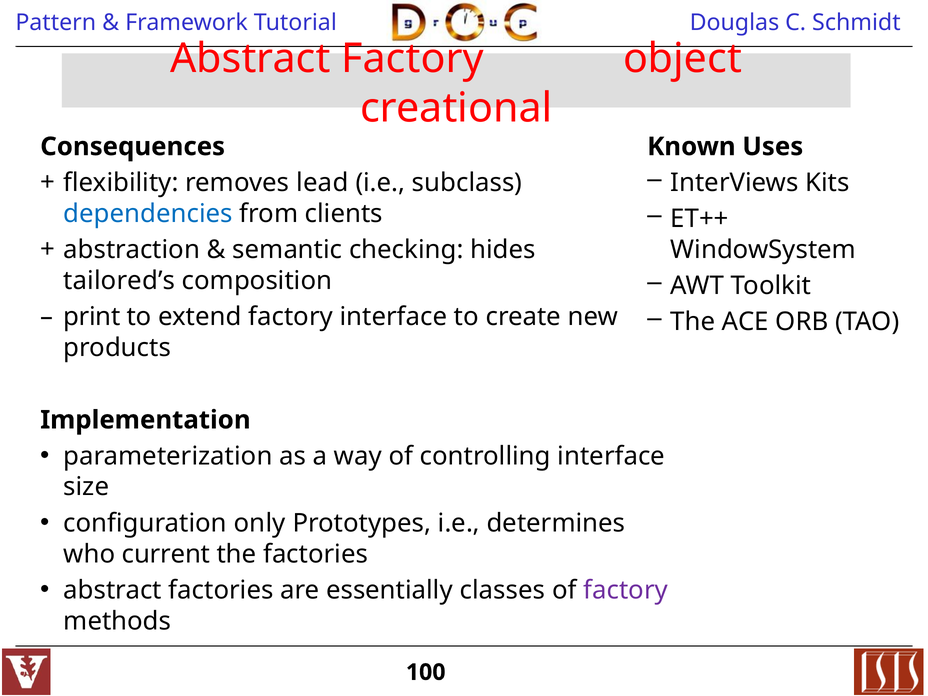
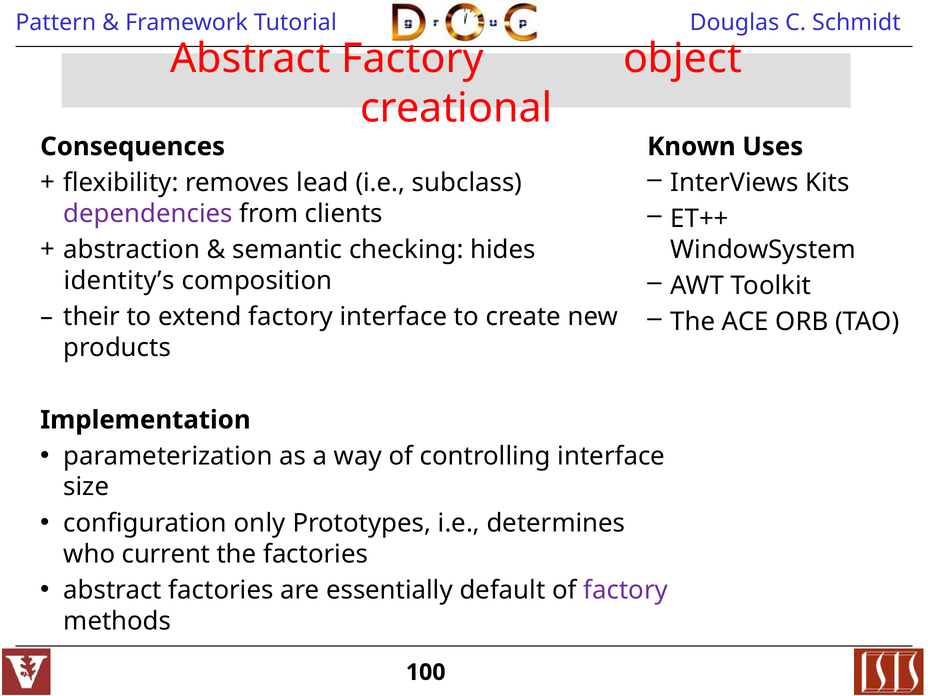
dependencies colour: blue -> purple
tailored’s: tailored’s -> identity’s
print: print -> their
classes: classes -> default
